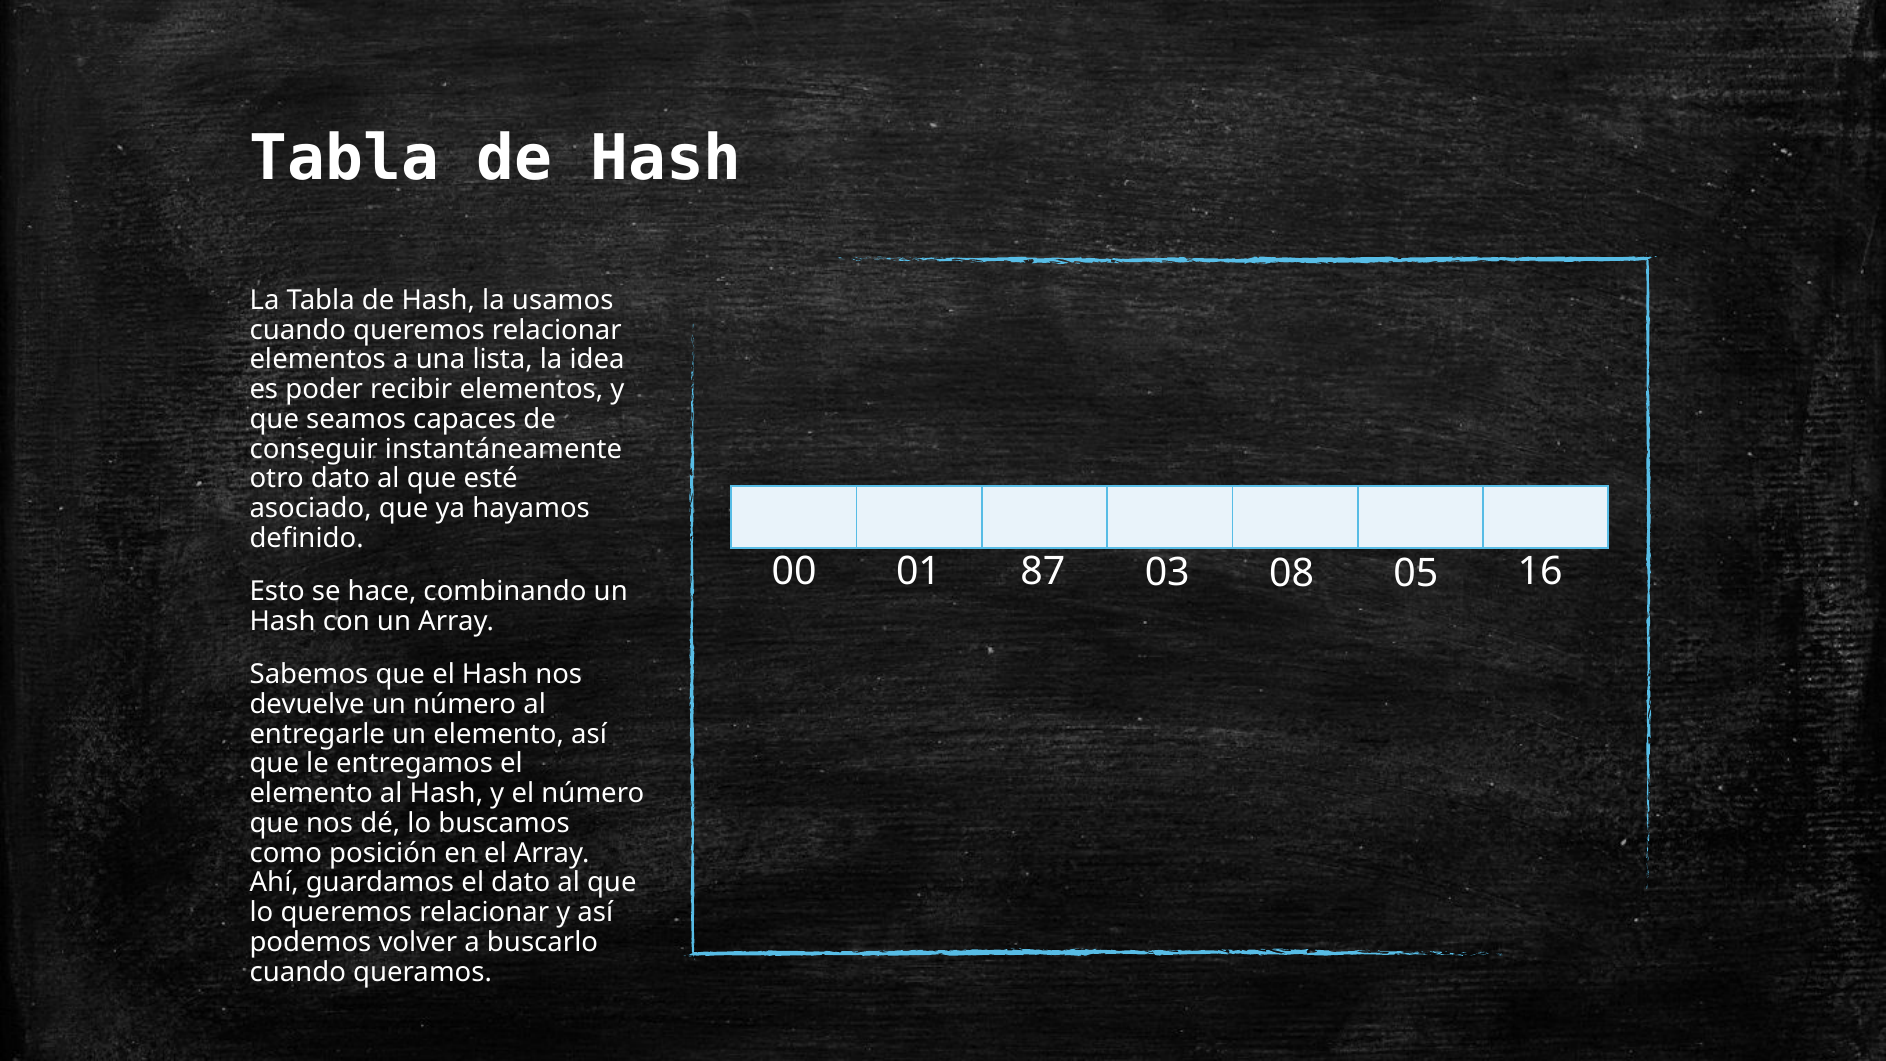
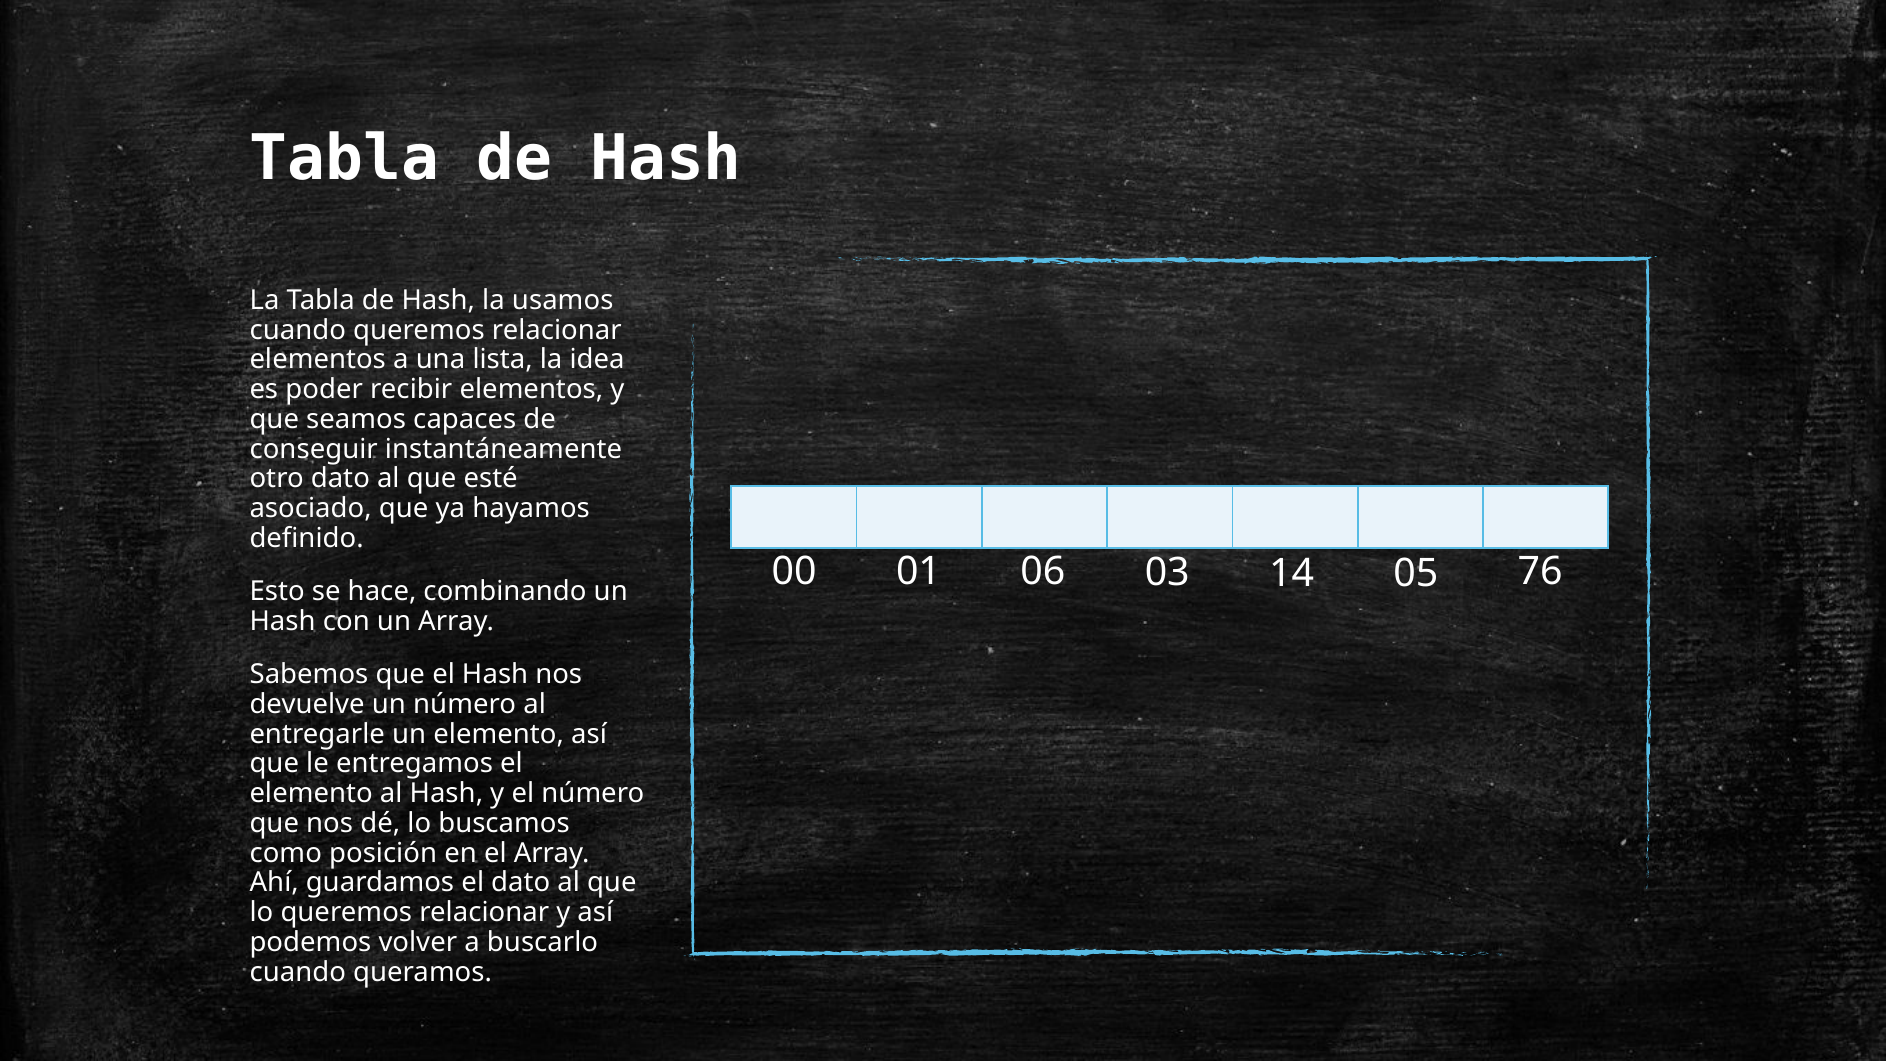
87: 87 -> 06
08: 08 -> 14
16: 16 -> 76
